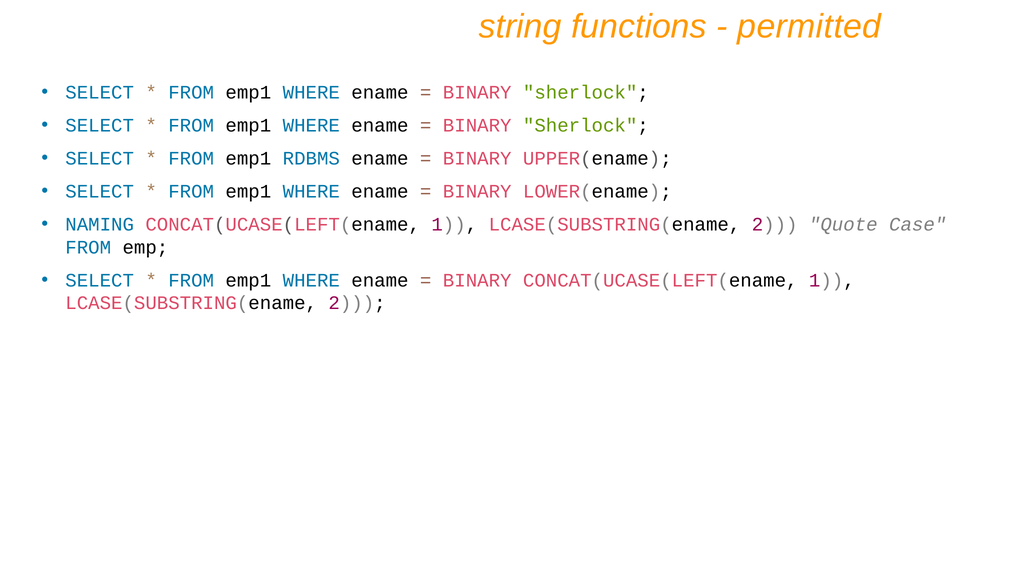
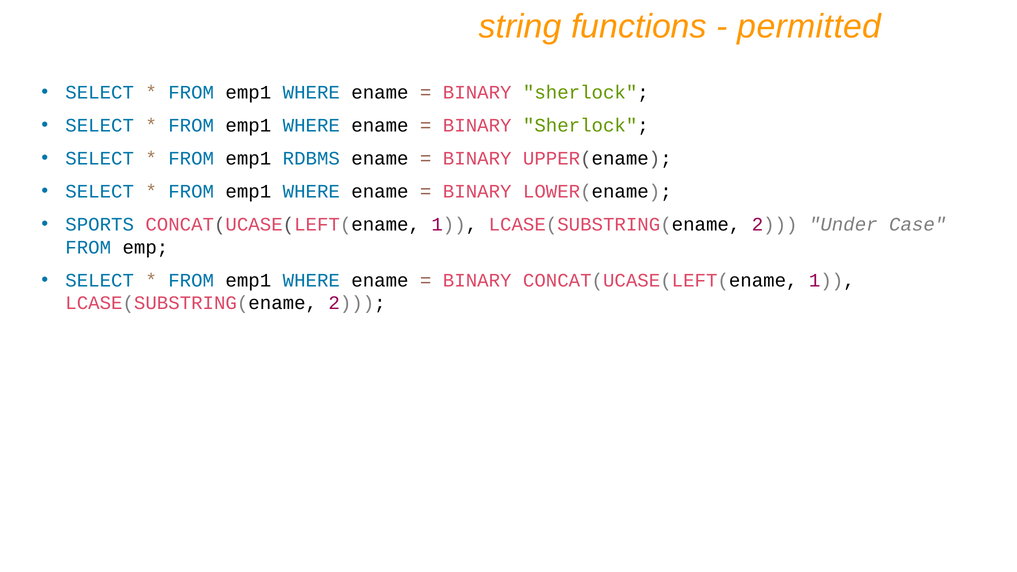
NAMING: NAMING -> SPORTS
Quote: Quote -> Under
